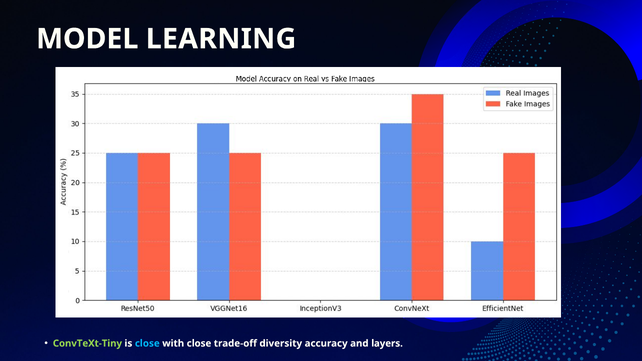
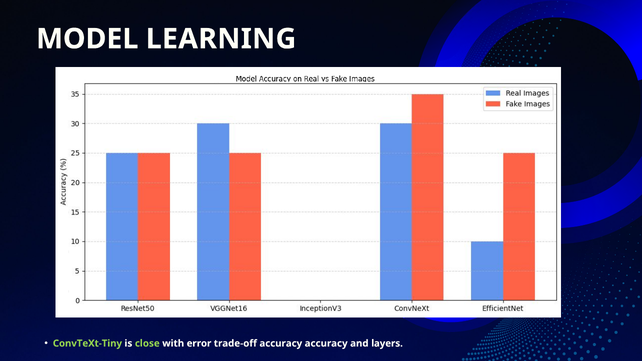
close at (147, 343) colour: light blue -> light green
with close: close -> error
trade-off diversity: diversity -> accuracy
